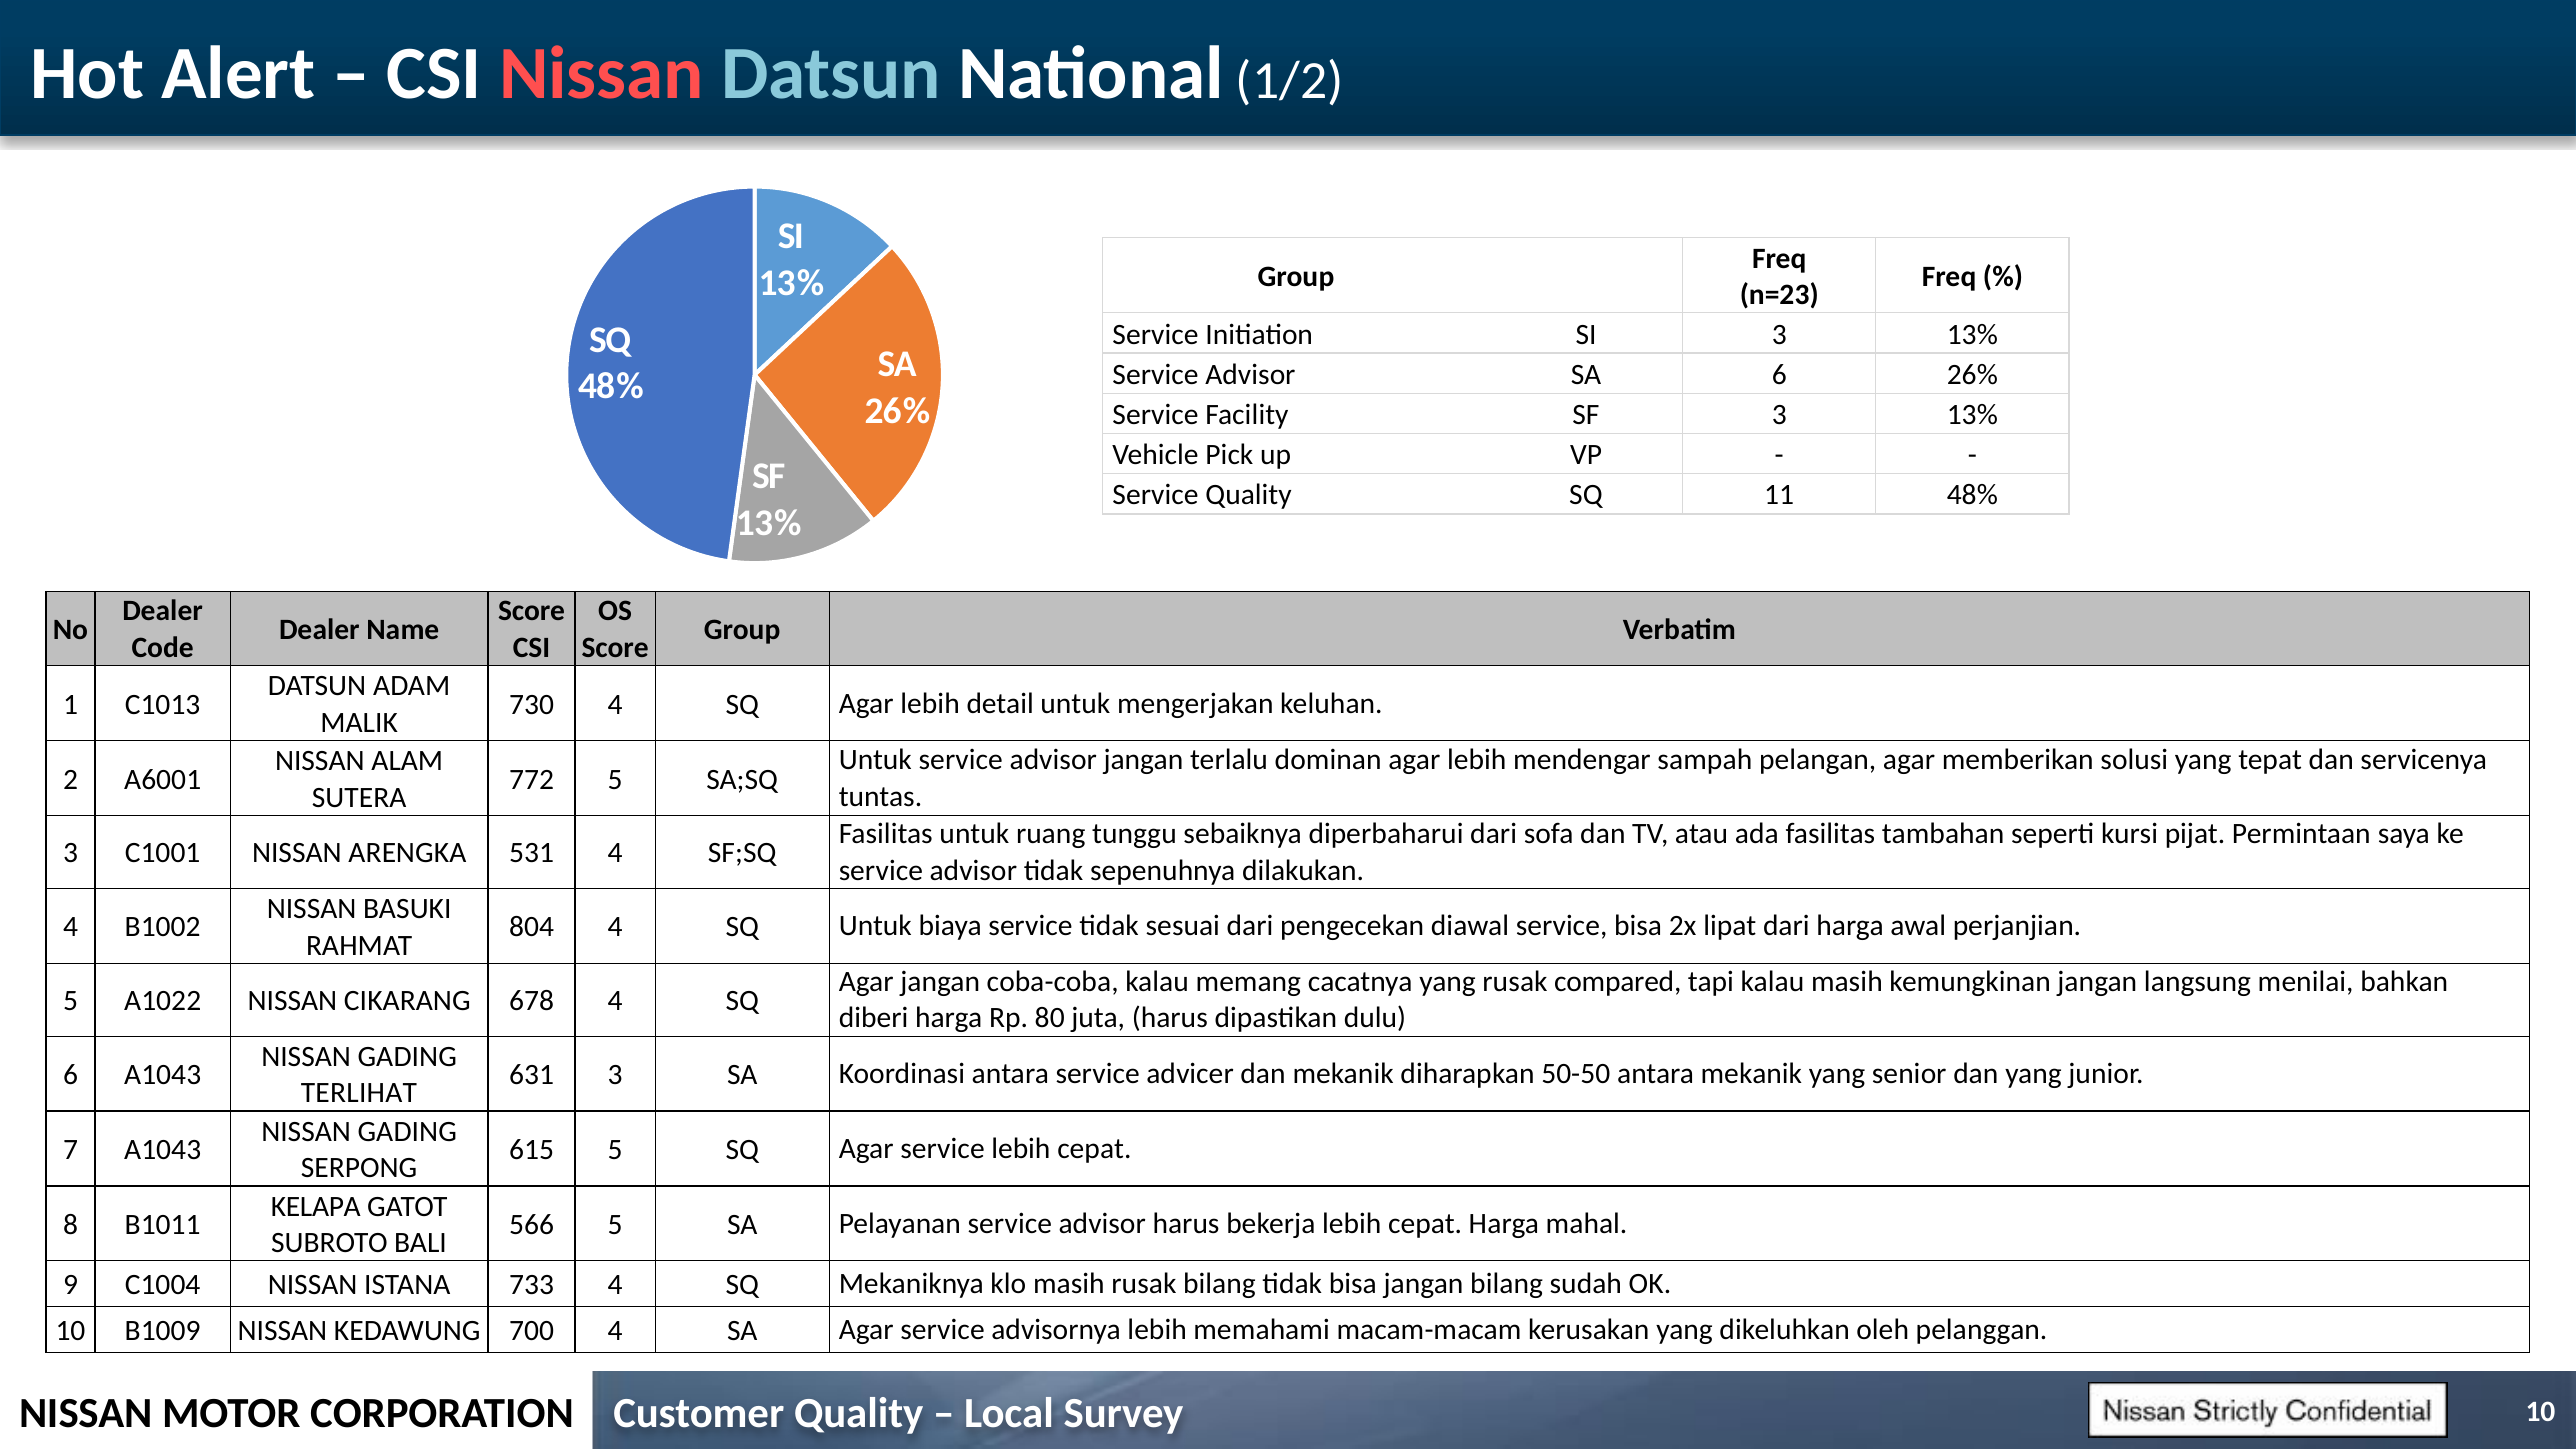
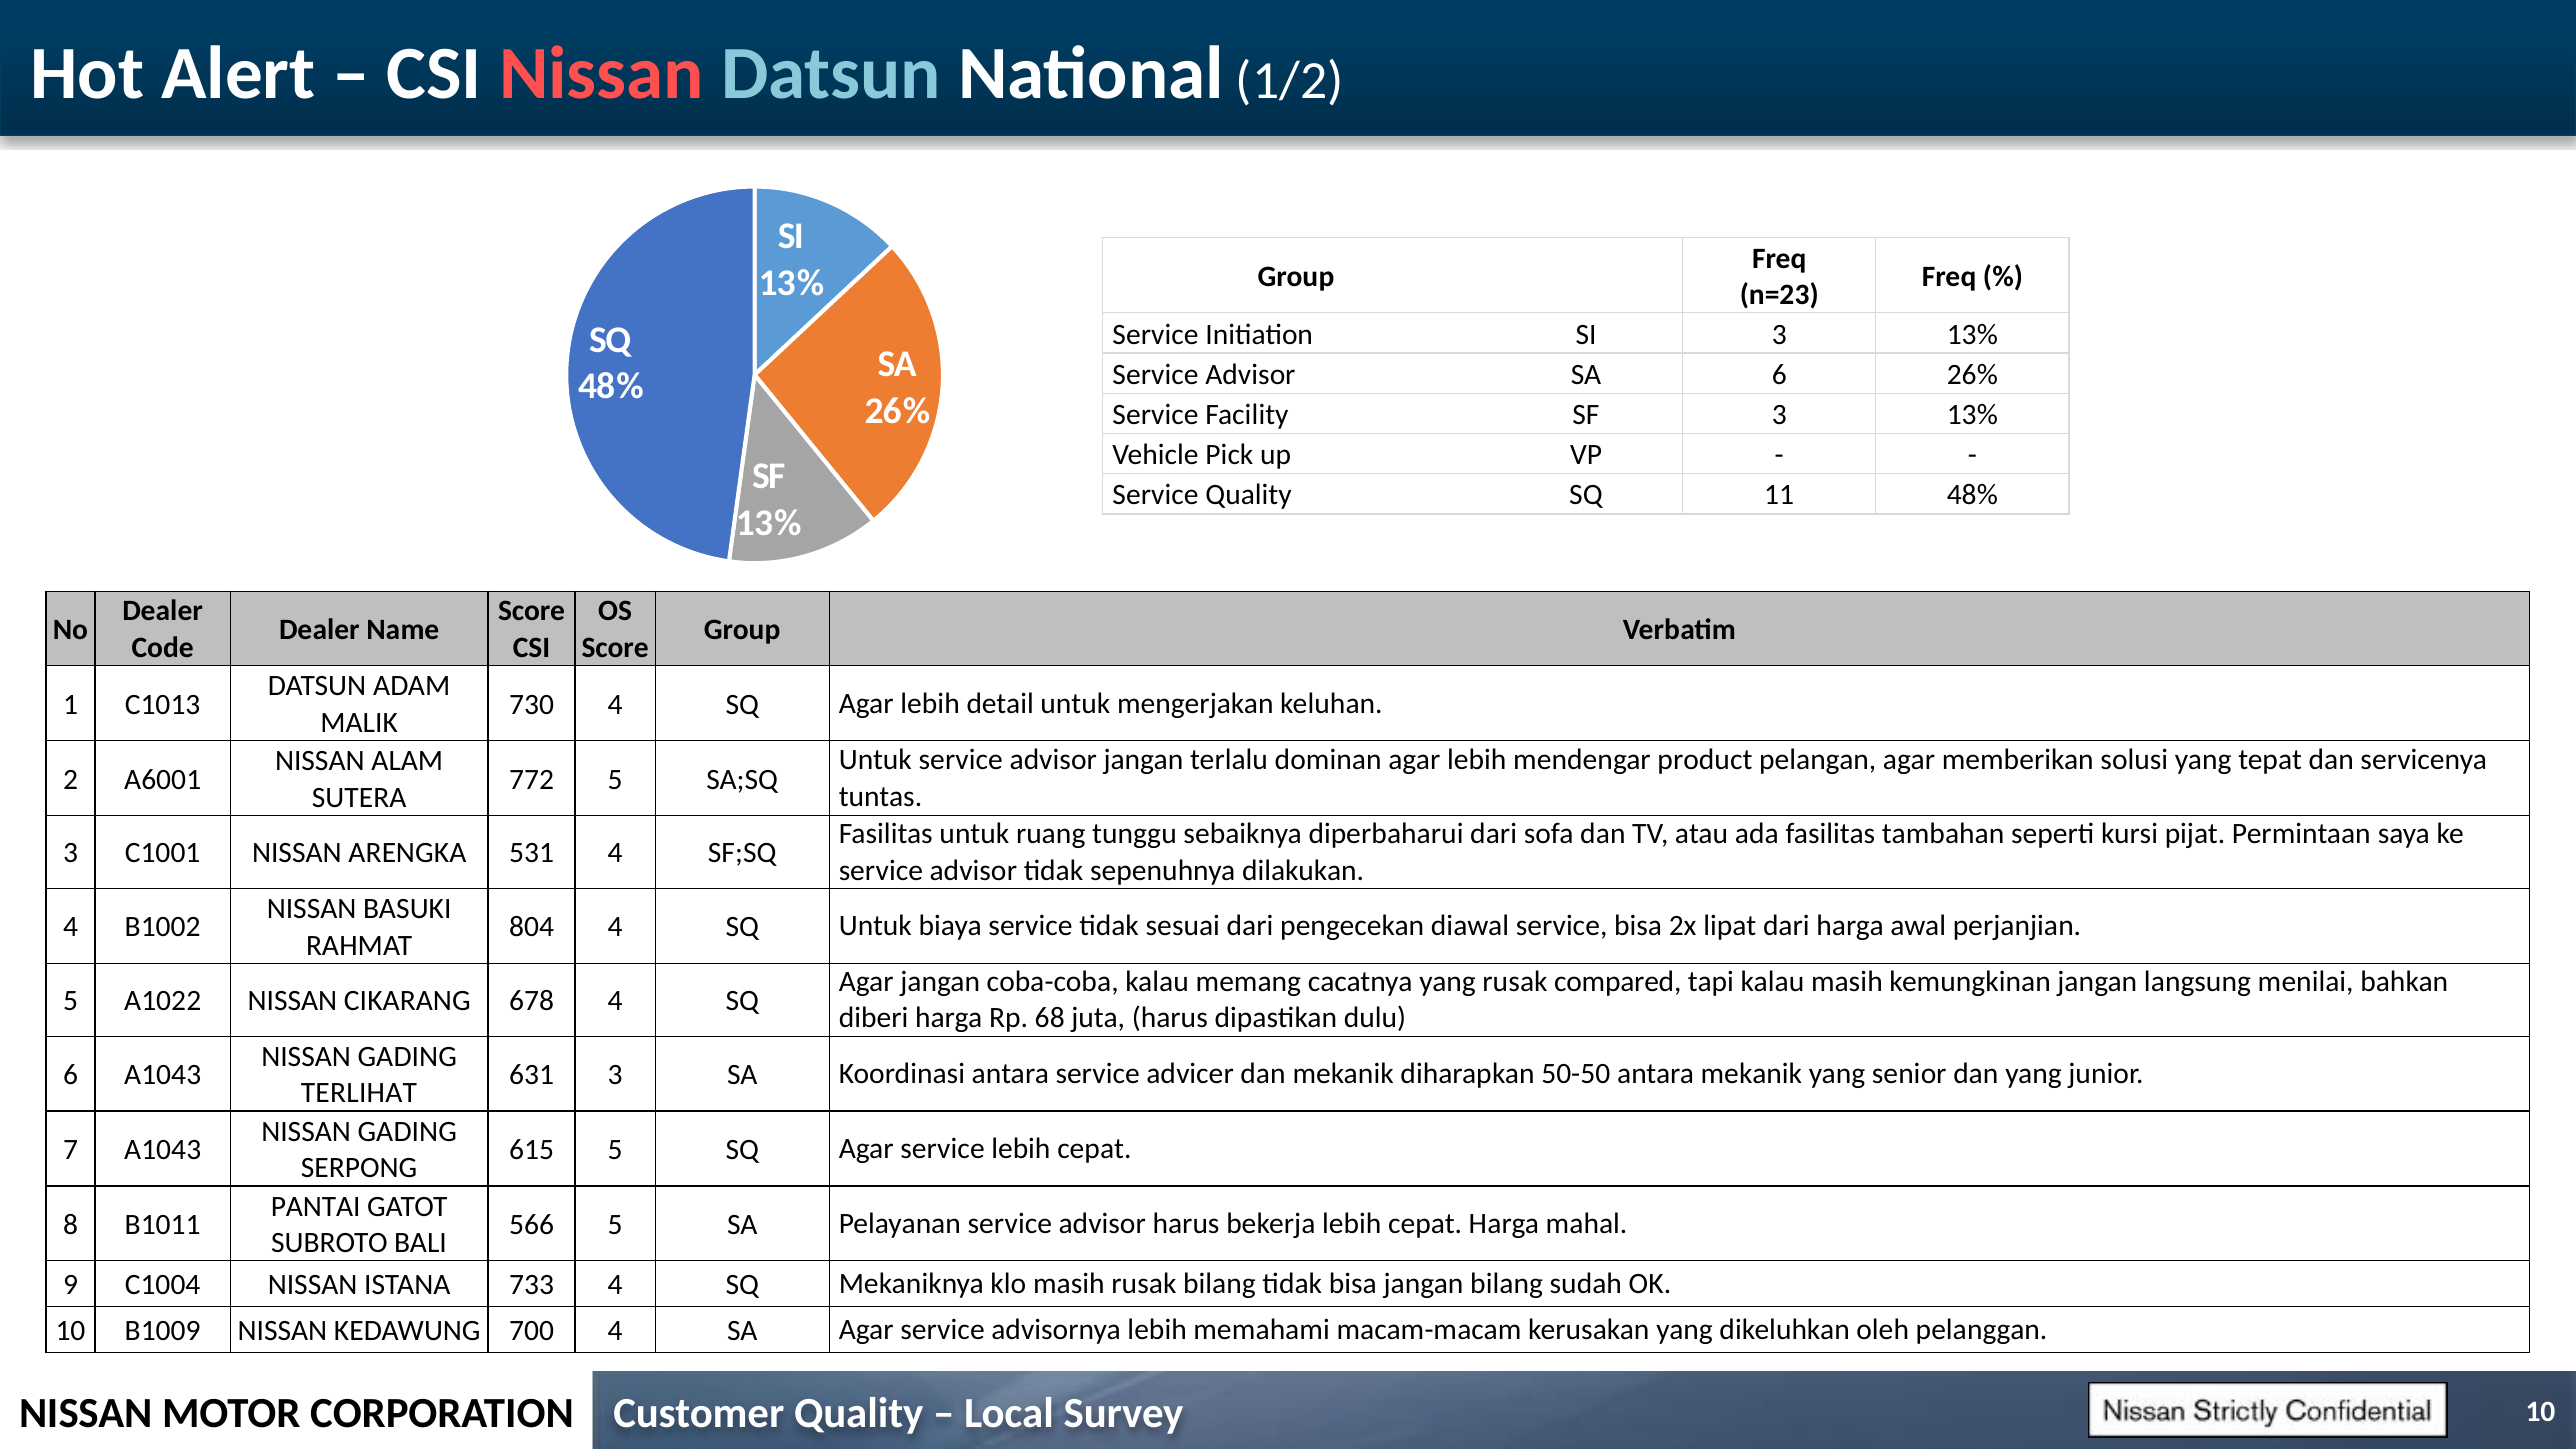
sampah: sampah -> product
80: 80 -> 68
KELAPA: KELAPA -> PANTAI
